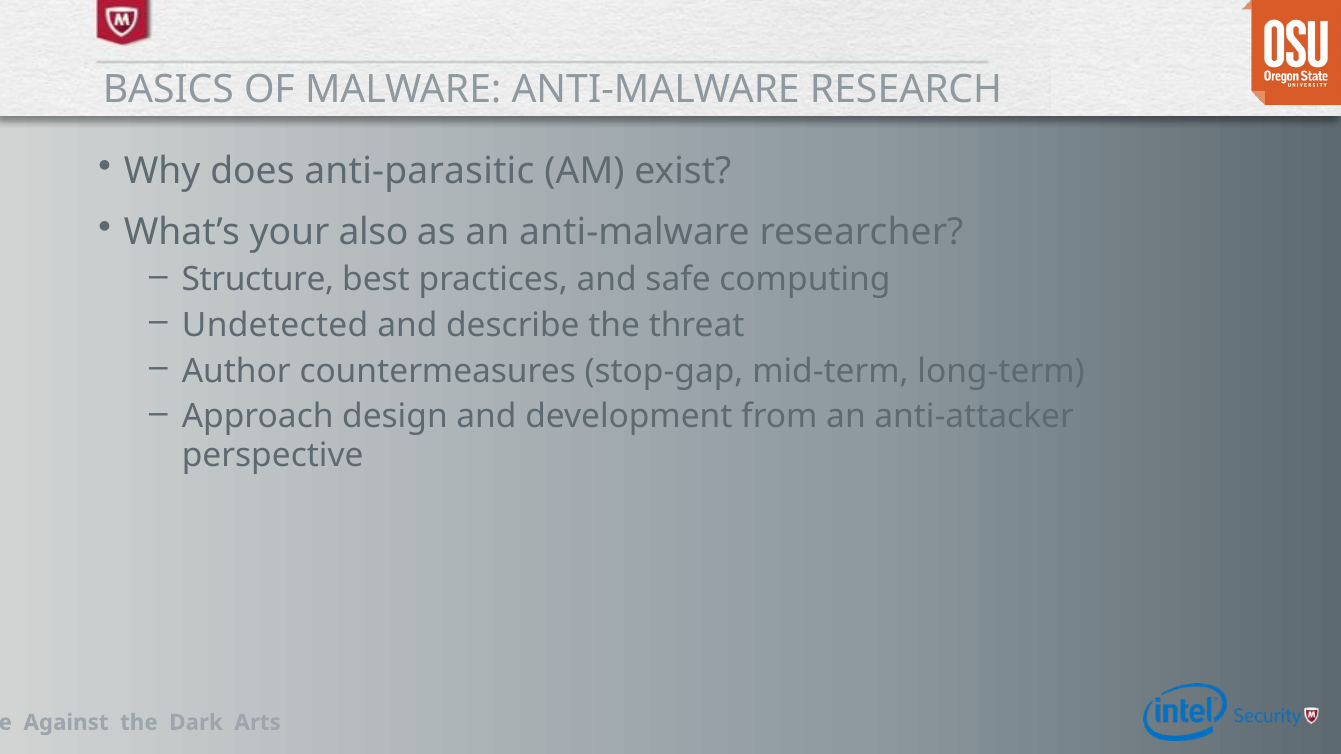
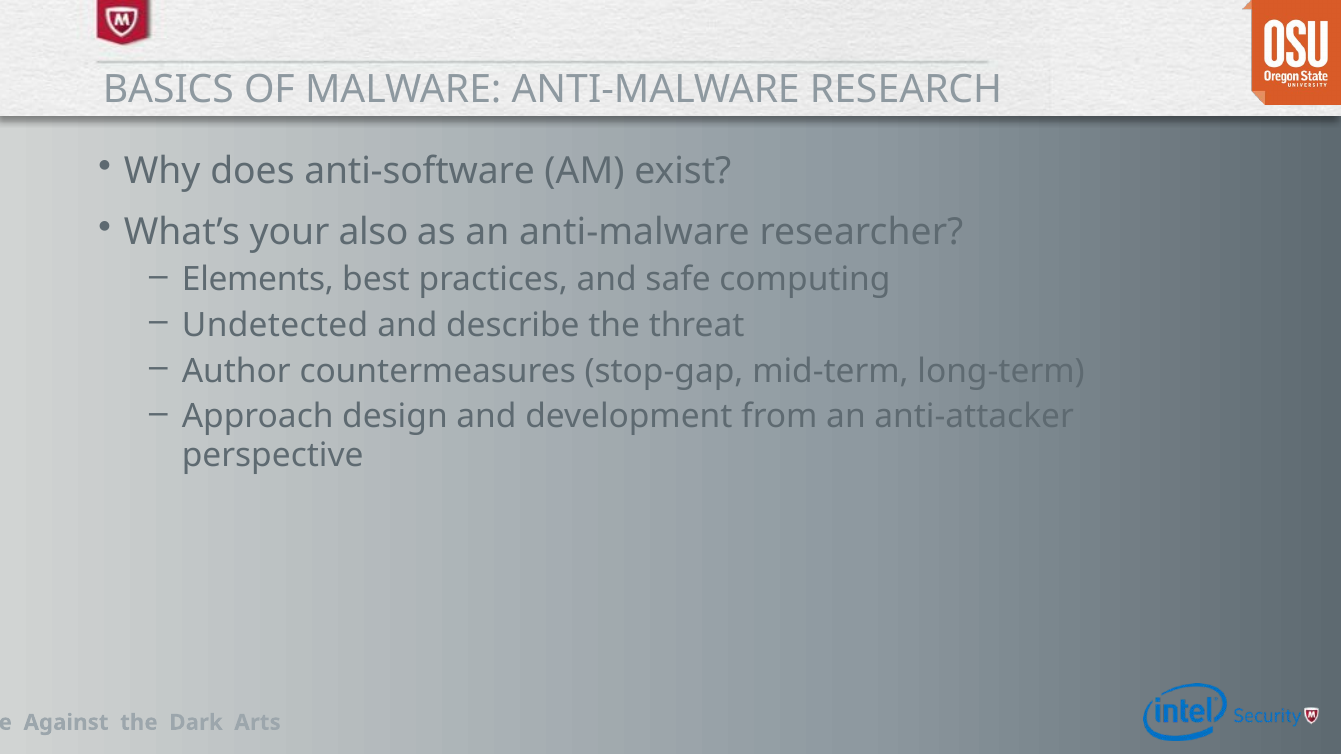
anti-parasitic: anti-parasitic -> anti-software
Structure: Structure -> Elements
